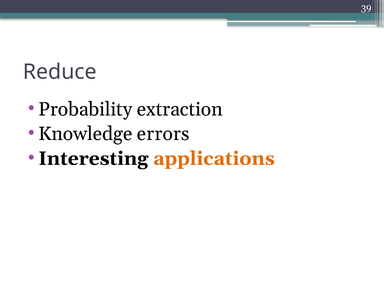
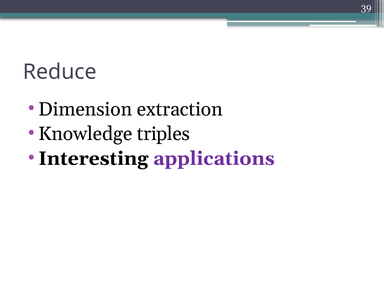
Probability: Probability -> Dimension
errors: errors -> triples
applications colour: orange -> purple
